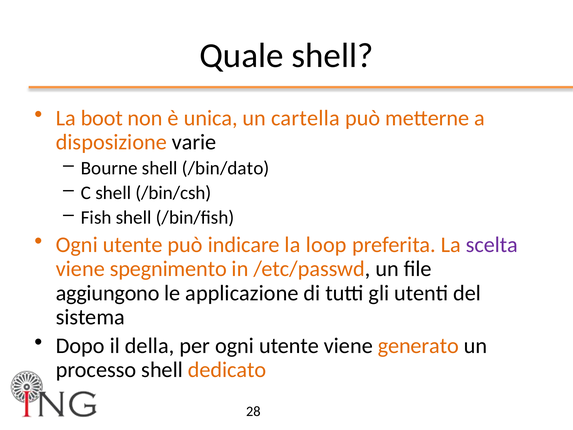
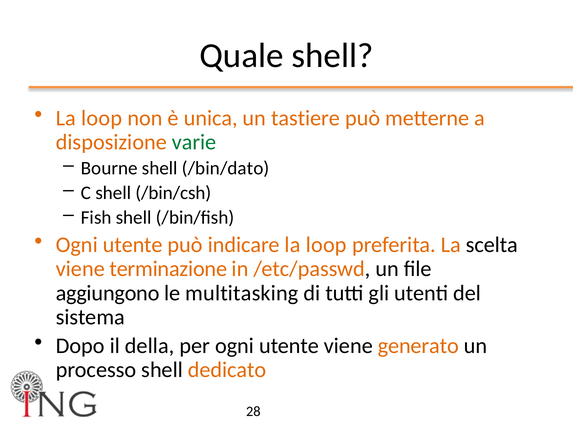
boot at (102, 118): boot -> loop
cartella: cartella -> tastiere
varie colour: black -> green
scelta colour: purple -> black
spegnimento: spegnimento -> terminazione
applicazione: applicazione -> multitasking
